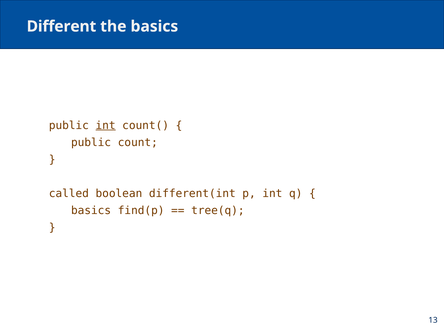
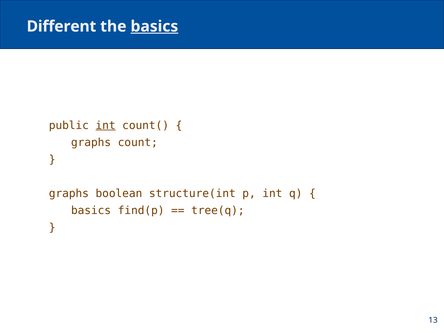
basics at (154, 26) underline: none -> present
public at (91, 142): public -> graphs
called at (69, 194): called -> graphs
different(int: different(int -> structure(int
